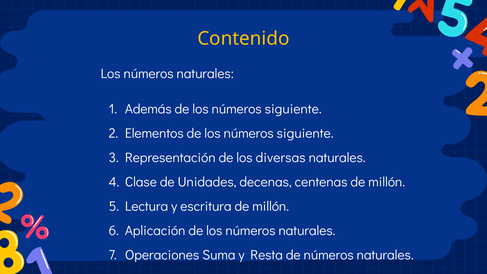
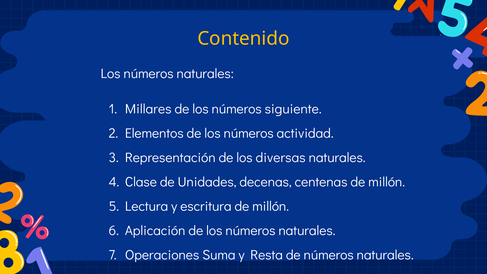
Además: Además -> Millares
siguiente at (305, 133): siguiente -> actividad
